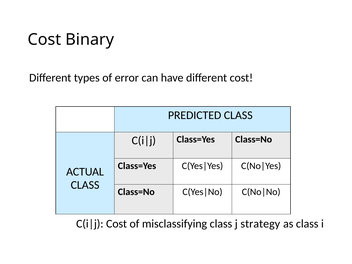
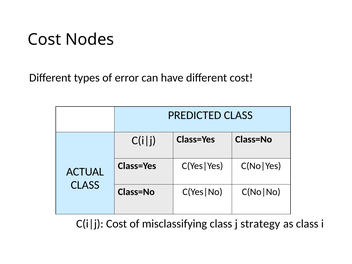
Binary: Binary -> Nodes
